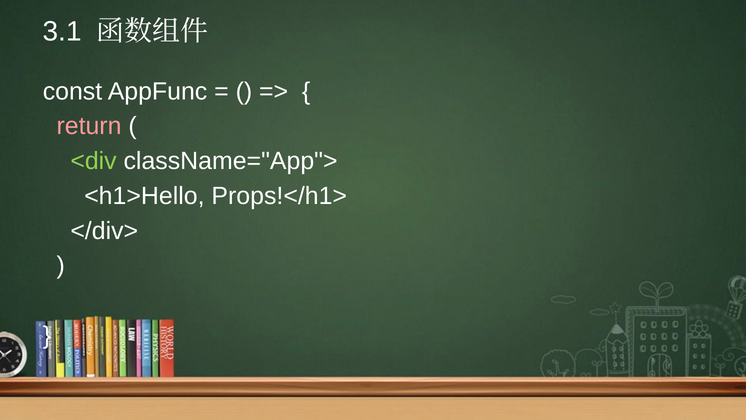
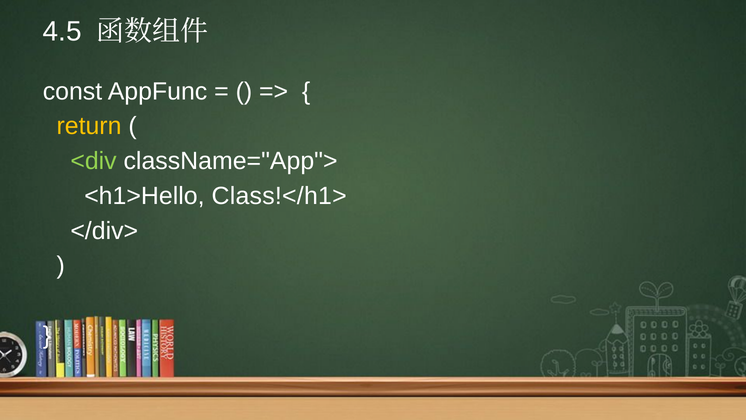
3.1: 3.1 -> 4.5
return colour: pink -> yellow
Props!</h1>: Props!</h1> -> Class!</h1>
